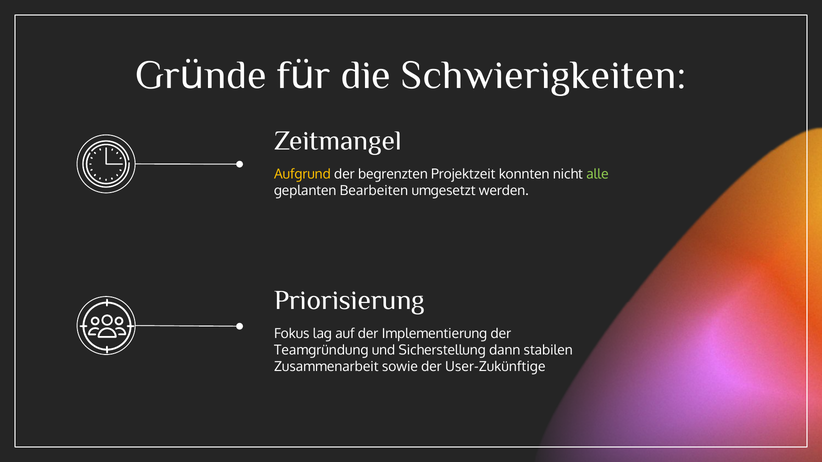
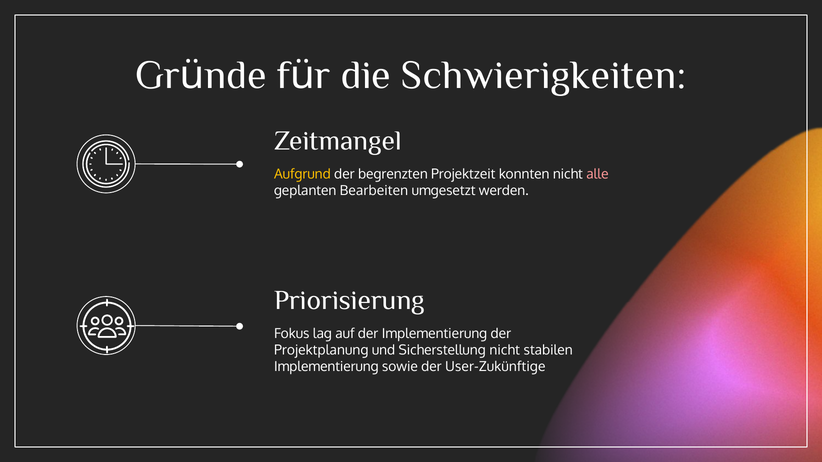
alle colour: light green -> pink
Teamgründung: Teamgründung -> Projektplanung
Sicherstellung dann: dann -> nicht
Zusammenarbeit at (326, 367): Zusammenarbeit -> Implementierung
